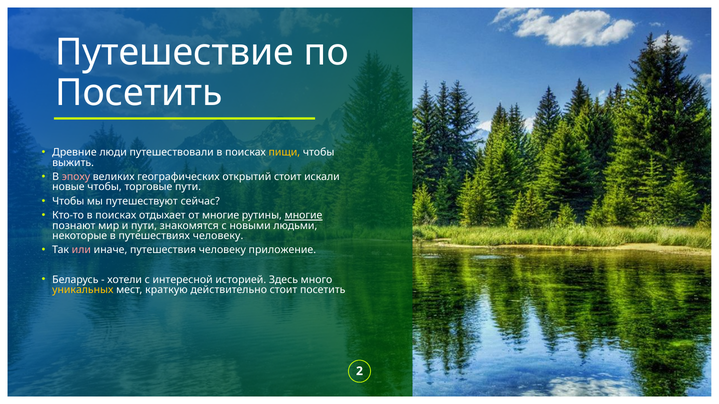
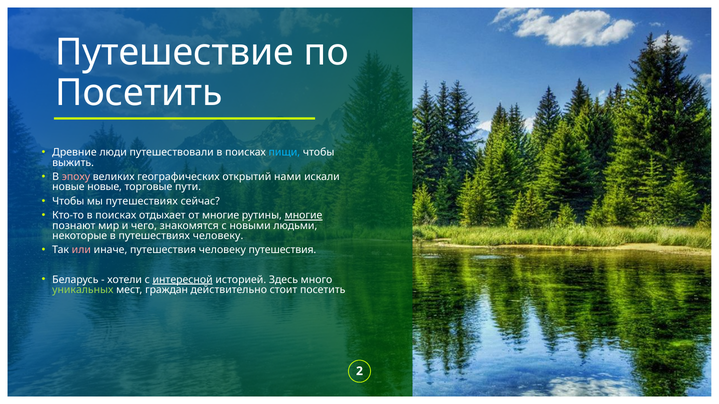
пищи colour: yellow -> light blue
открытий стоит: стоит -> нами
новые чтобы: чтобы -> новые
мы путешествуют: путешествуют -> путешествиях
и пути: пути -> чего
человеку приложение: приложение -> путешествия
интересной underline: none -> present
уникальных colour: yellow -> light green
краткую: краткую -> граждан
